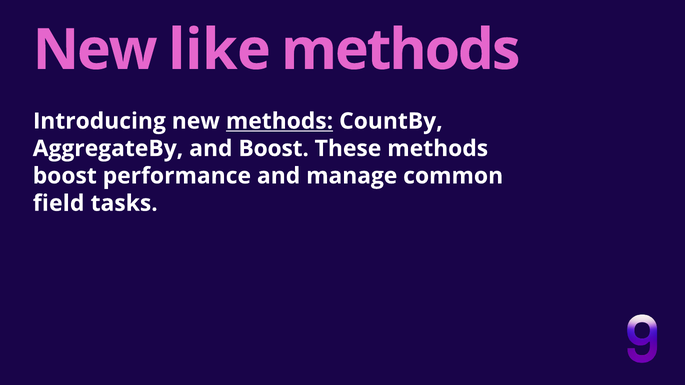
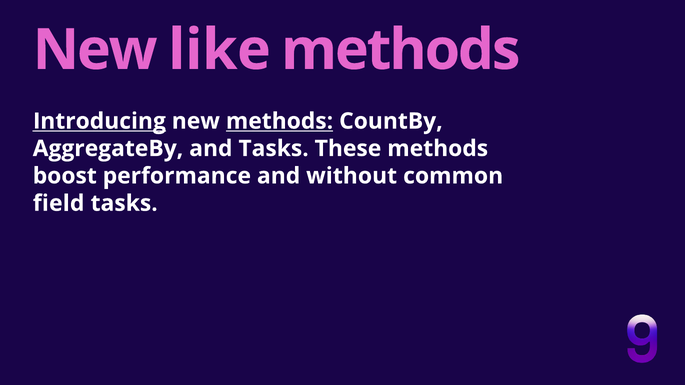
Introducing underline: none -> present
and Boost: Boost -> Tasks
manage: manage -> without
